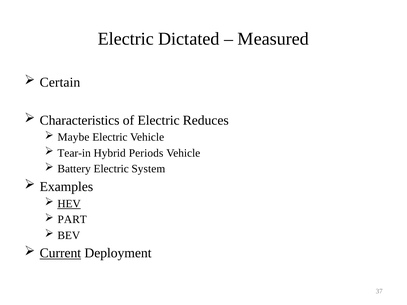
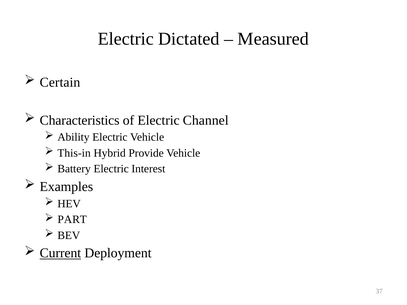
Reduces: Reduces -> Channel
Maybe: Maybe -> Ability
Tear-in: Tear-in -> This-in
Periods: Periods -> Provide
System: System -> Interest
HEV underline: present -> none
